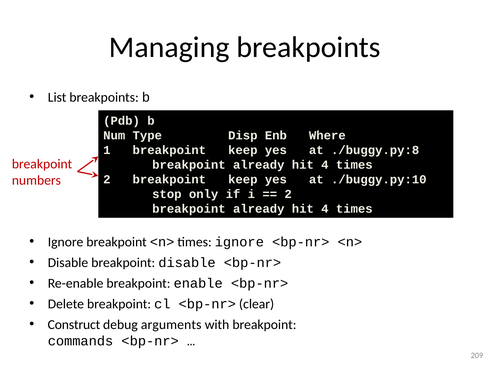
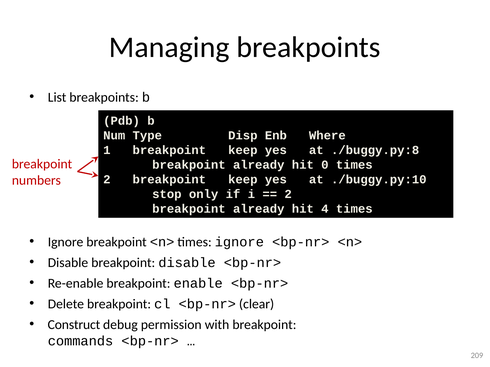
4 at (325, 165): 4 -> 0
arguments: arguments -> permission
